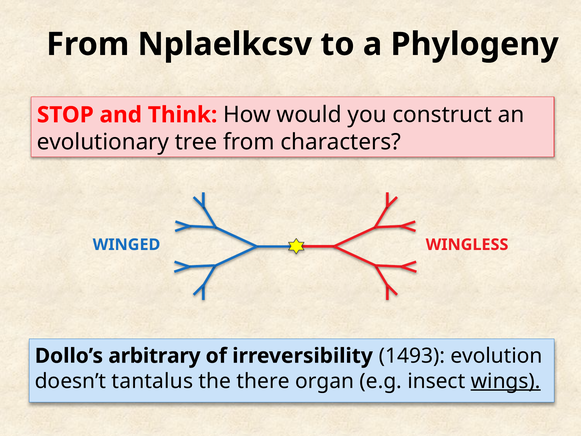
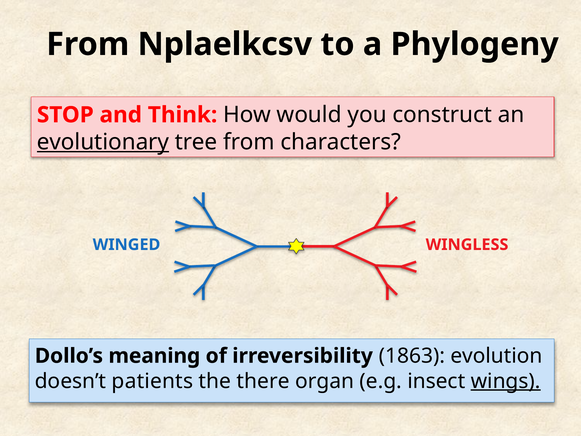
evolutionary underline: none -> present
arbitrary: arbitrary -> meaning
1493: 1493 -> 1863
tantalus: tantalus -> patients
